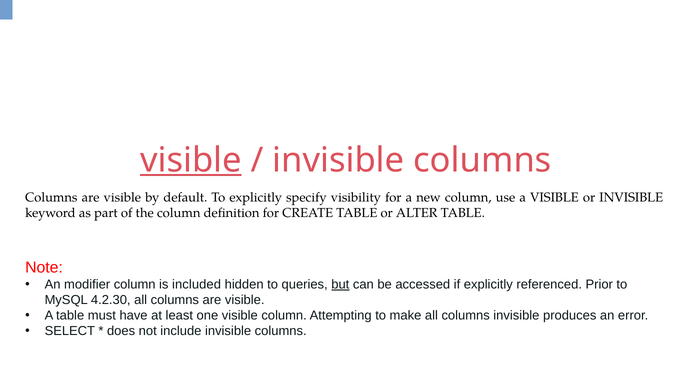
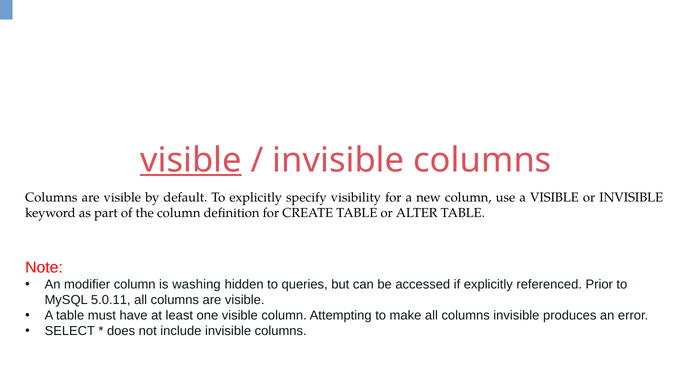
included: included -> washing
but underline: present -> none
4.2.30: 4.2.30 -> 5.0.11
